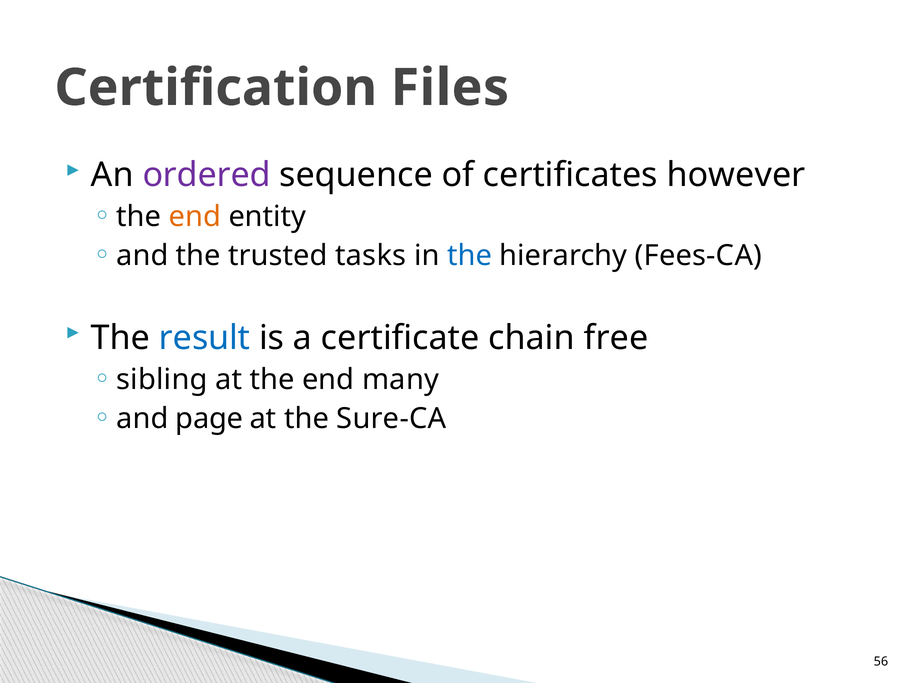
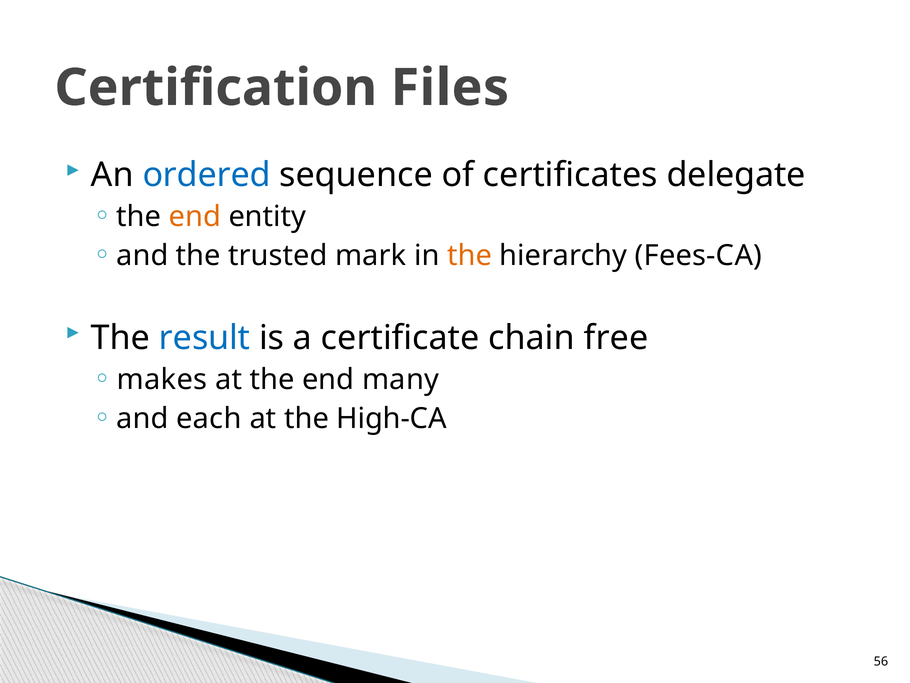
ordered colour: purple -> blue
however: however -> delegate
tasks: tasks -> mark
the at (470, 255) colour: blue -> orange
sibling: sibling -> makes
page: page -> each
Sure-CA: Sure-CA -> High-CA
